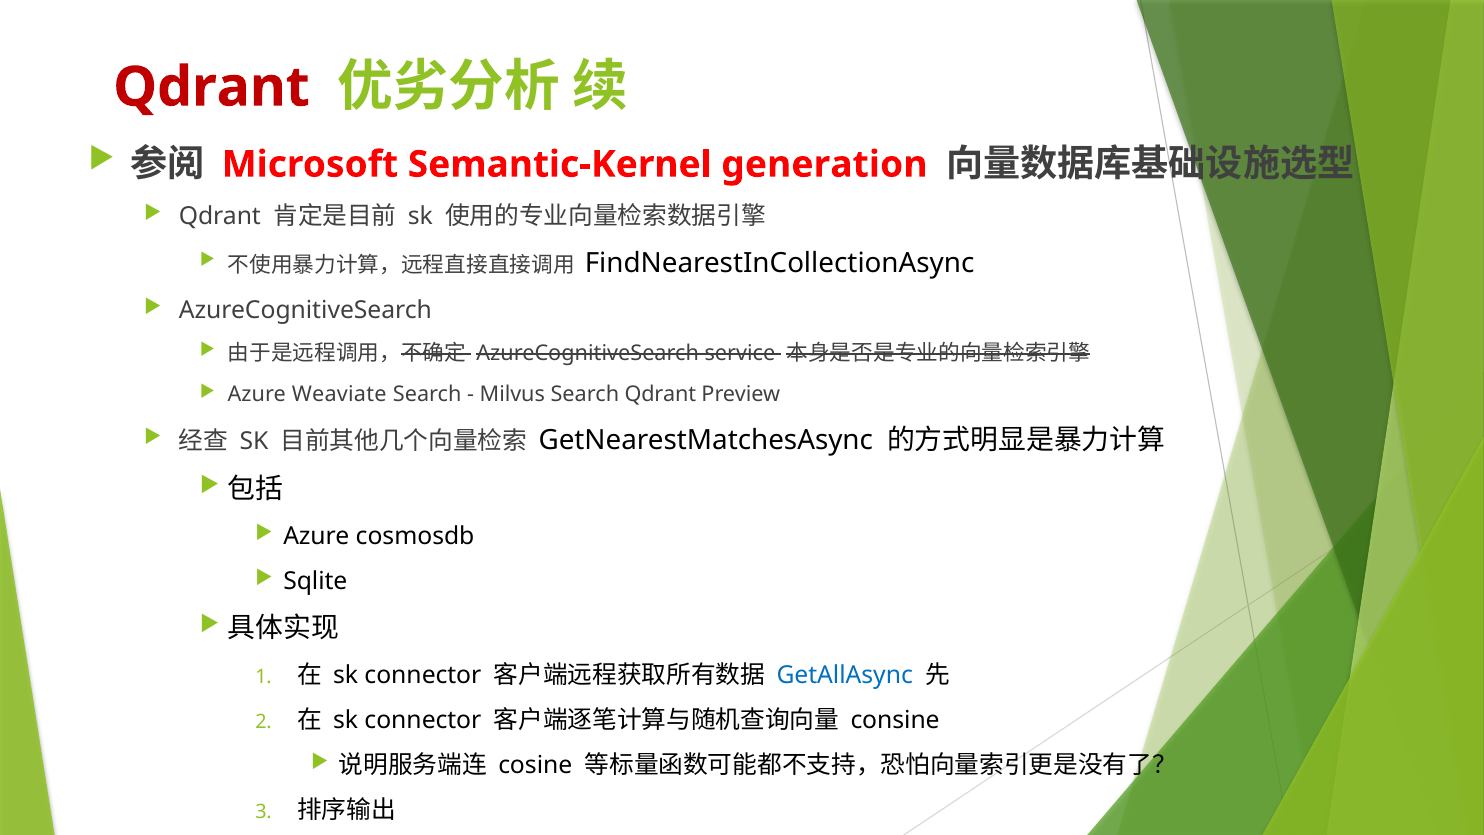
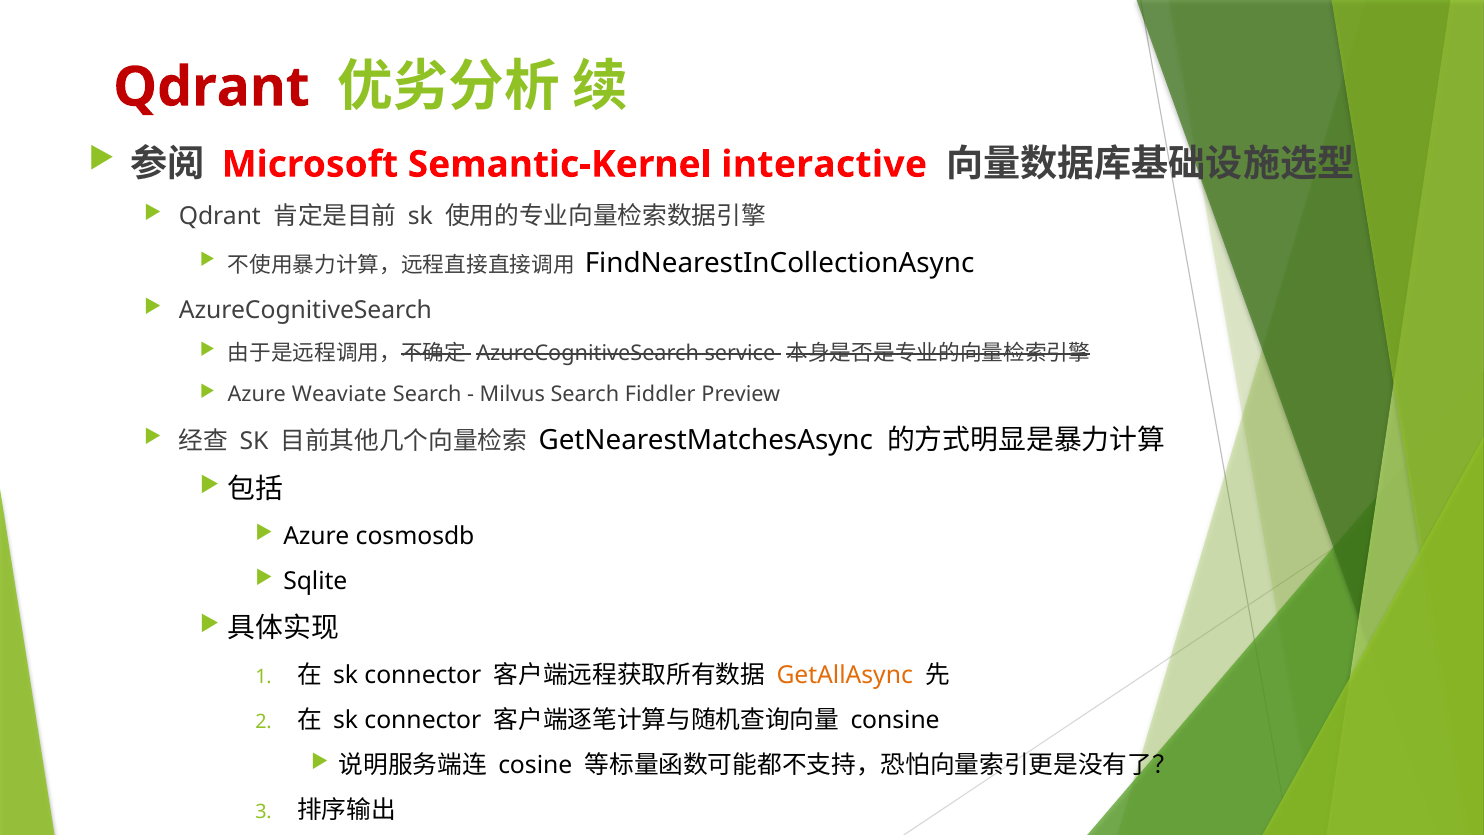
generation: generation -> interactive
Search Qdrant: Qdrant -> Fiddler
GetAllAsync colour: blue -> orange
